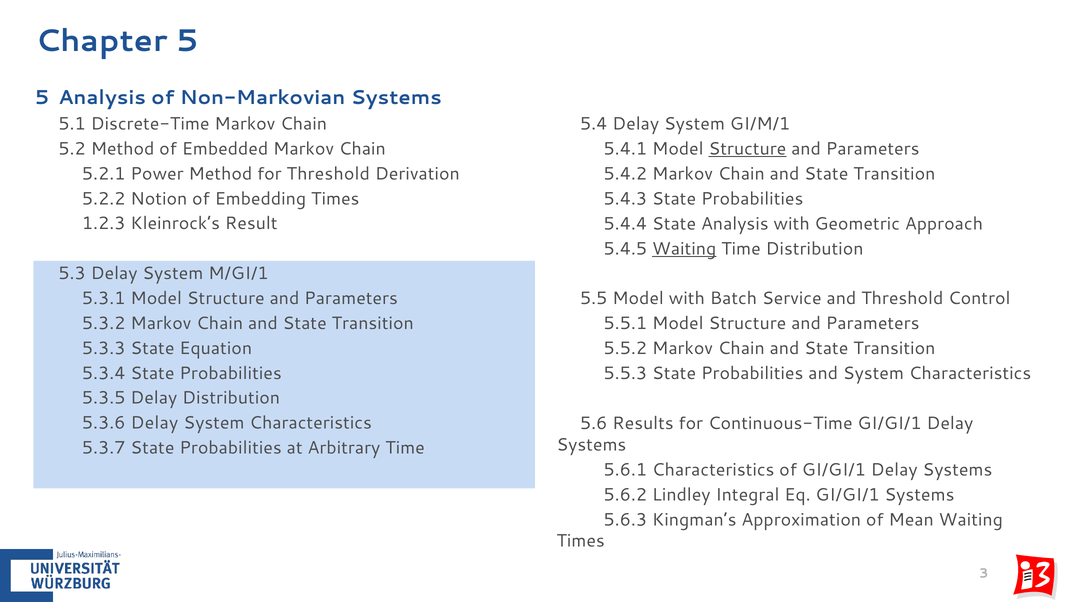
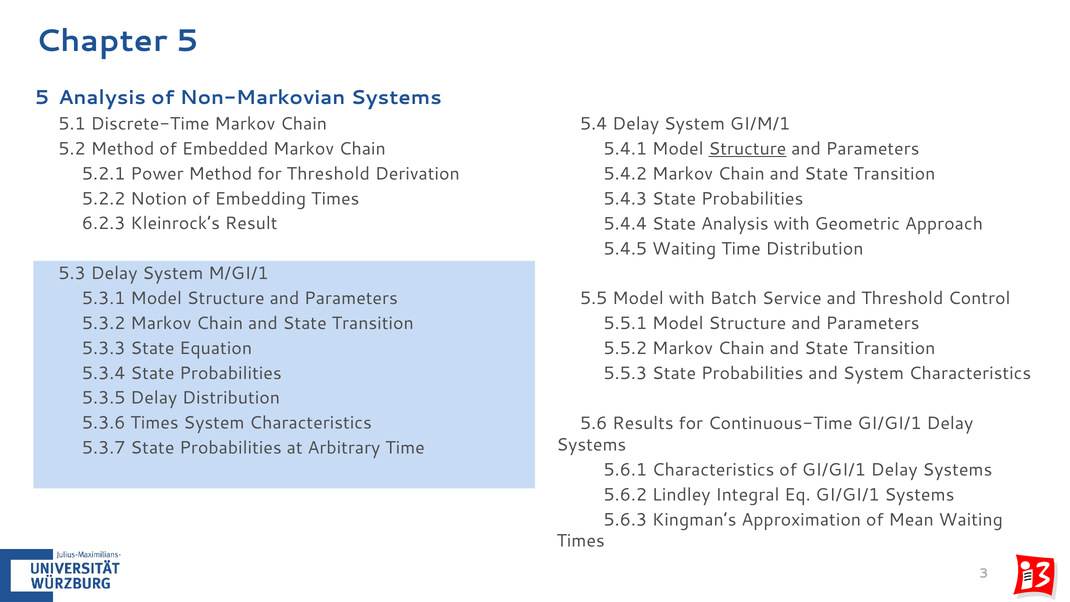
1.2.3: 1.2.3 -> 6.2.3
Waiting at (684, 249) underline: present -> none
5.3.6 Delay: Delay -> Times
